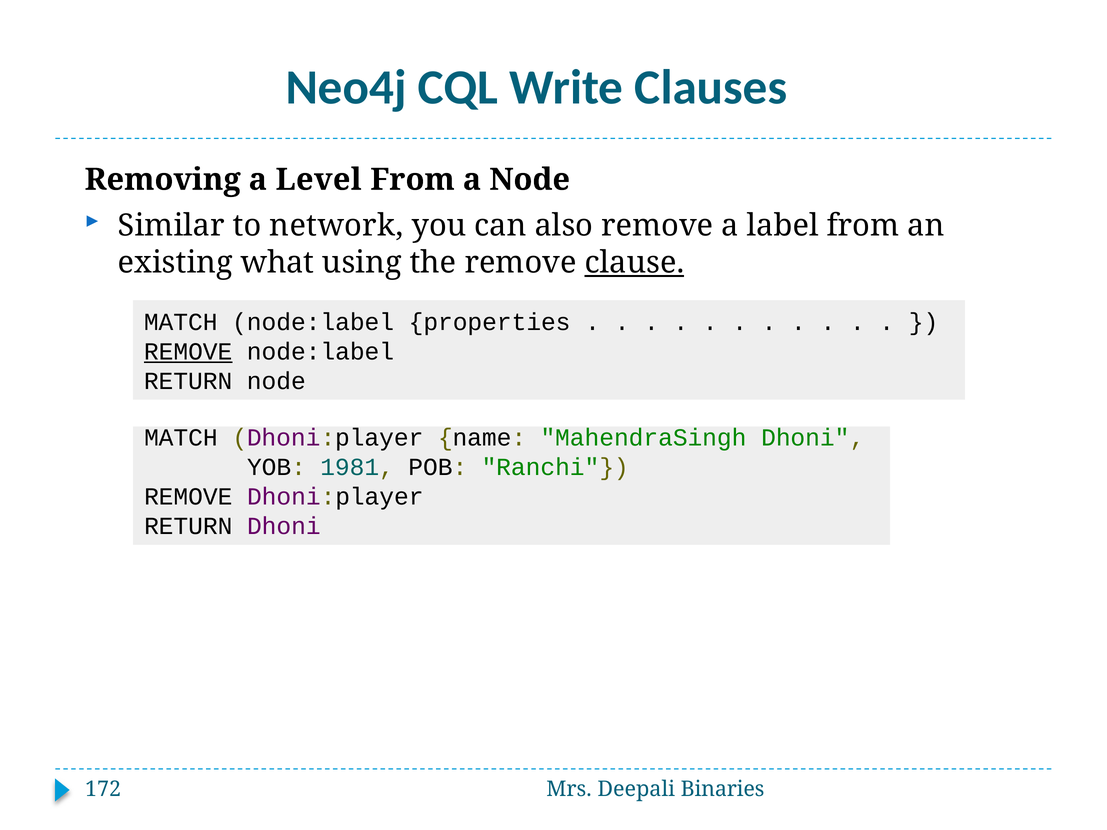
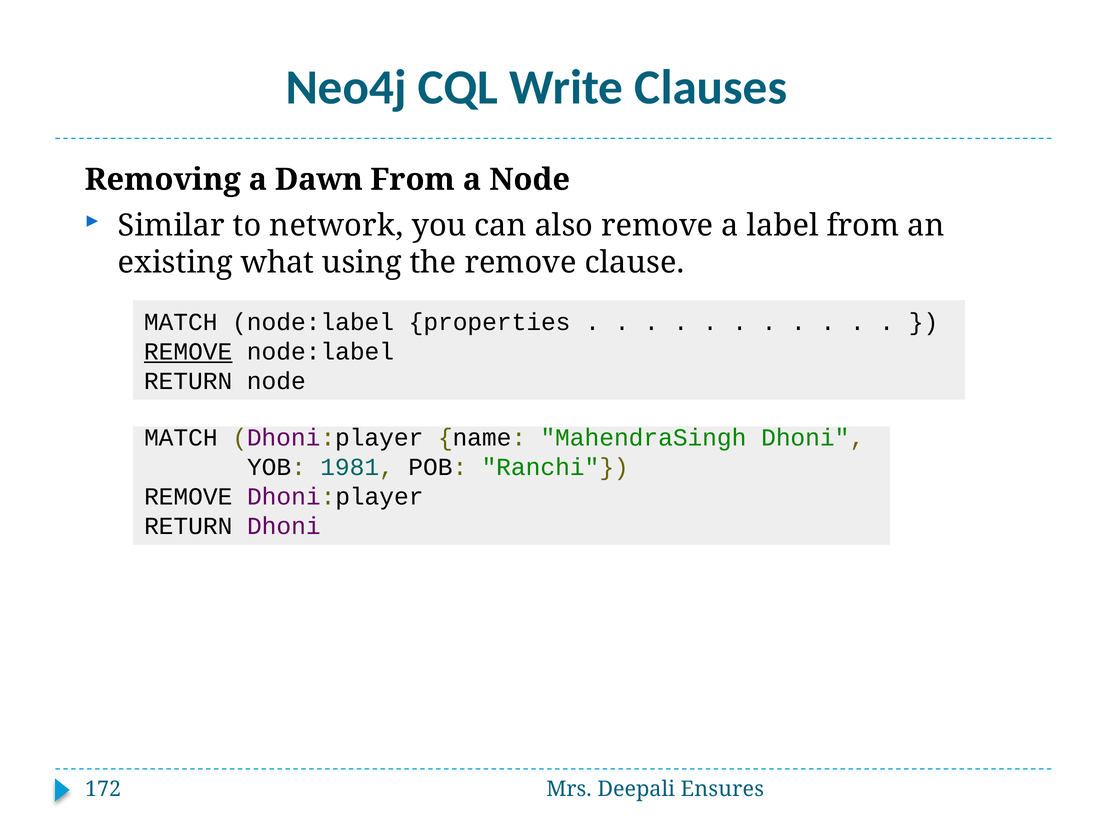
Level: Level -> Dawn
clause underline: present -> none
Binaries: Binaries -> Ensures
